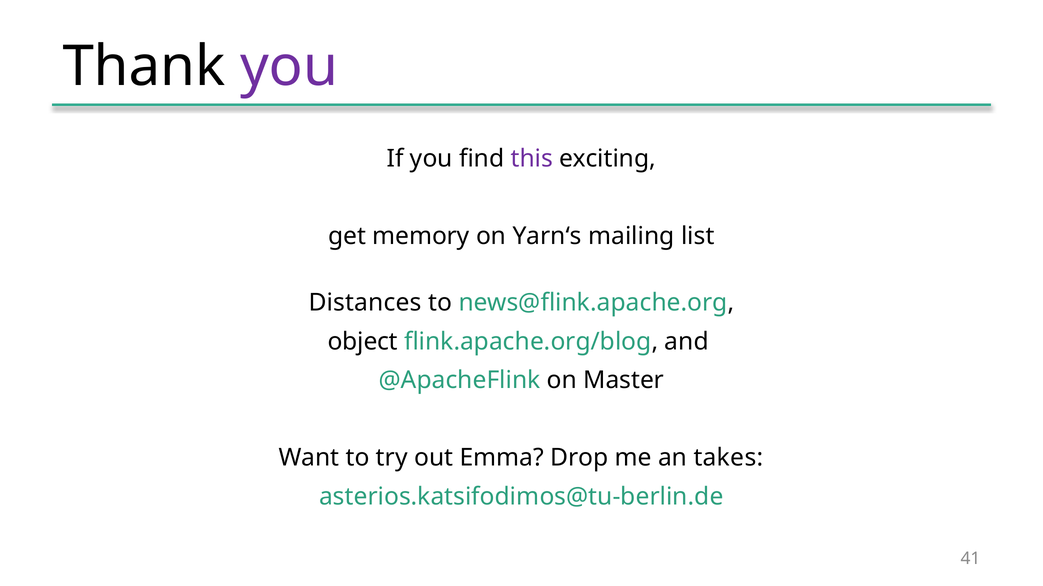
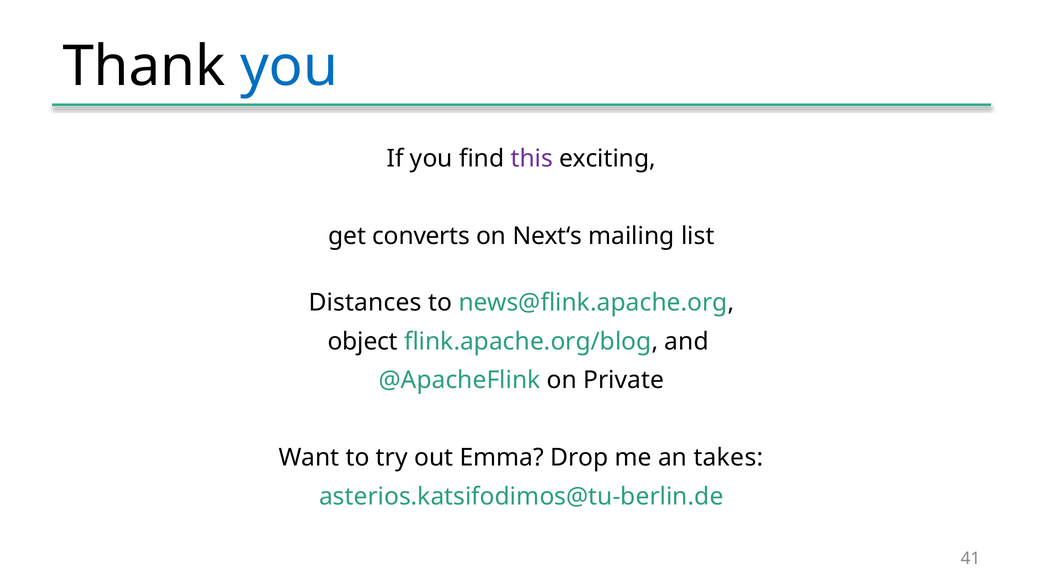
you at (289, 67) colour: purple -> blue
memory: memory -> converts
Yarn‘s: Yarn‘s -> Next‘s
Master: Master -> Private
